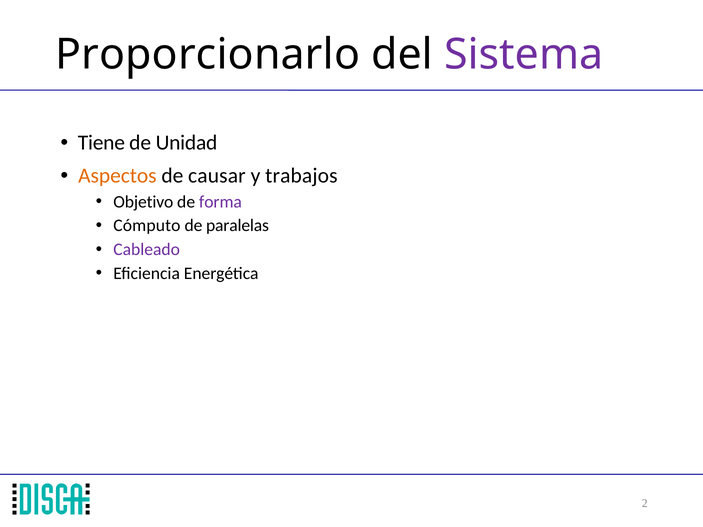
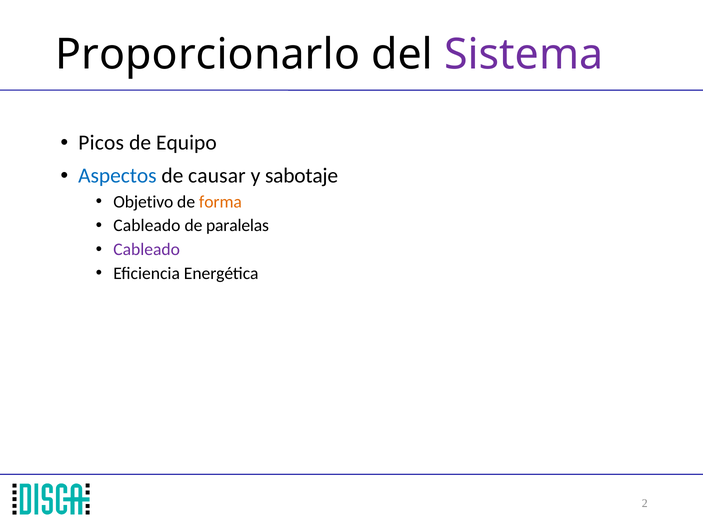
Tiene: Tiene -> Picos
Unidad: Unidad -> Equipo
Aspectos colour: orange -> blue
trabajos: trabajos -> sabotaje
forma colour: purple -> orange
Cómputo at (147, 226): Cómputo -> Cableado
